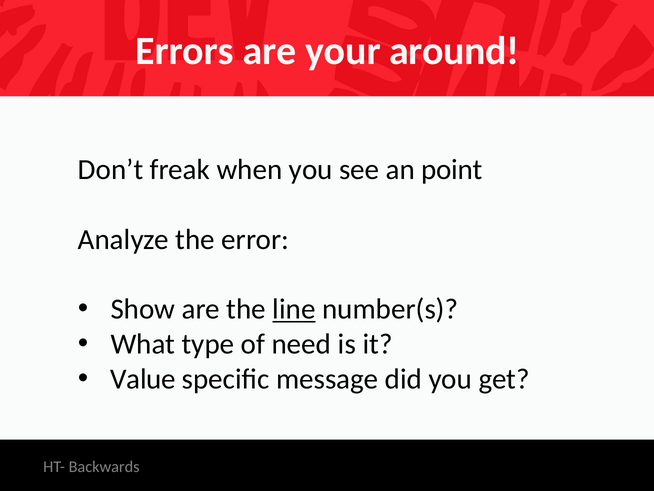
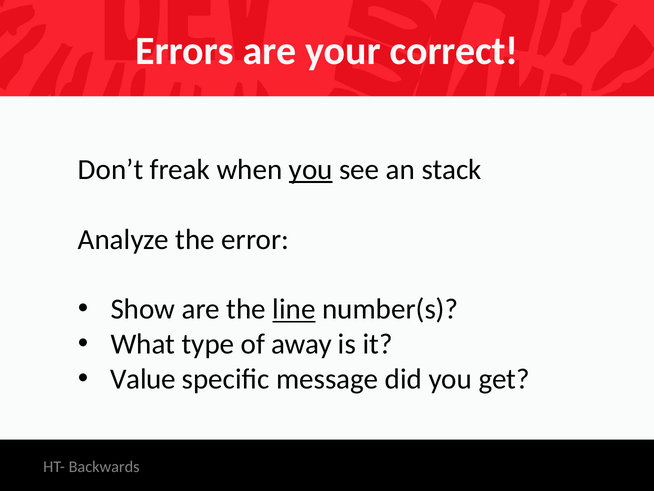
around: around -> correct
you at (311, 169) underline: none -> present
point: point -> stack
need: need -> away
